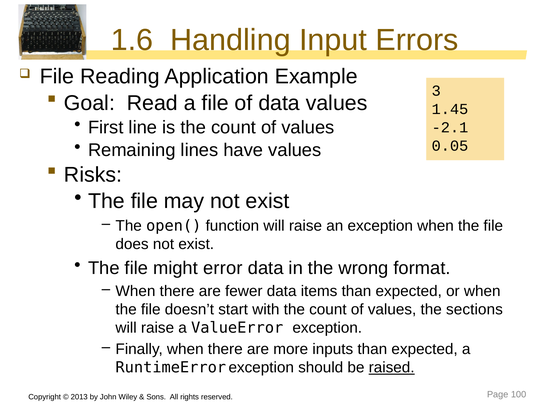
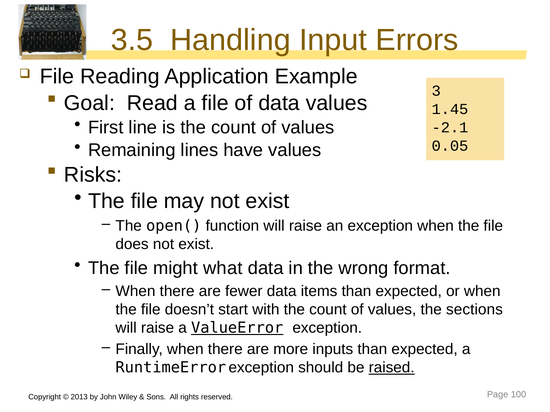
1.6: 1.6 -> 3.5
error: error -> what
ValueError underline: none -> present
